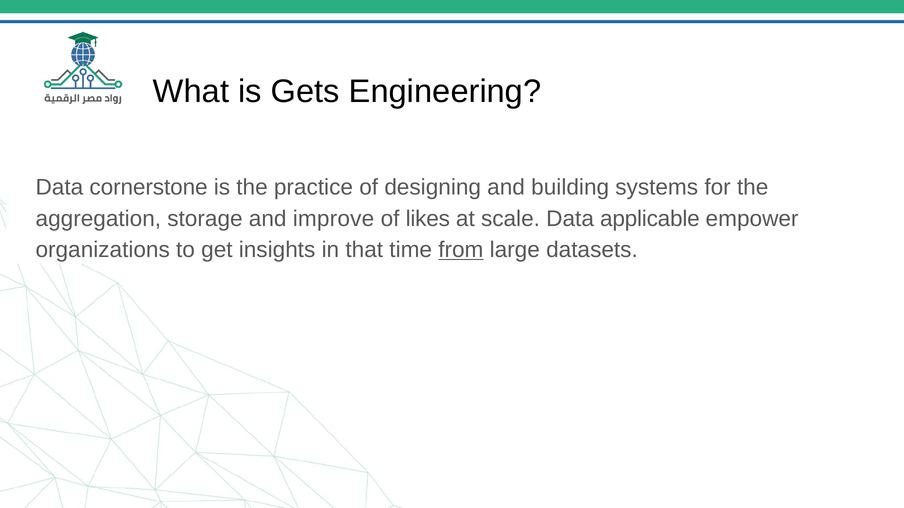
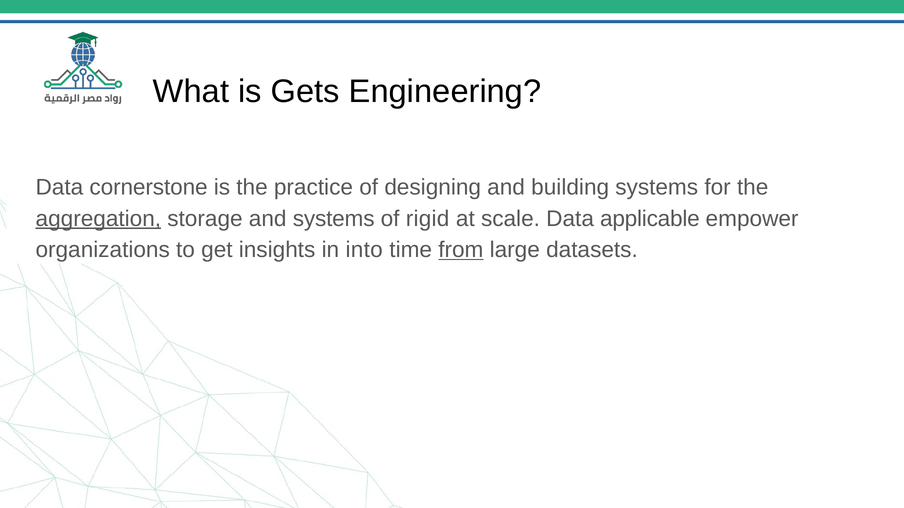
aggregation underline: none -> present
and improve: improve -> systems
likes: likes -> rigid
that: that -> into
